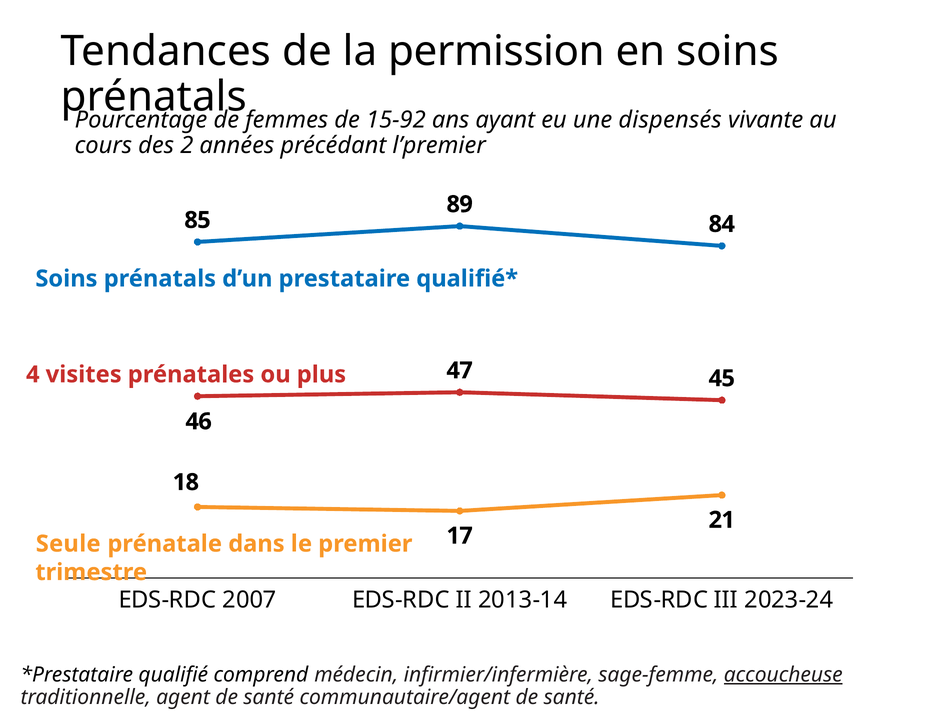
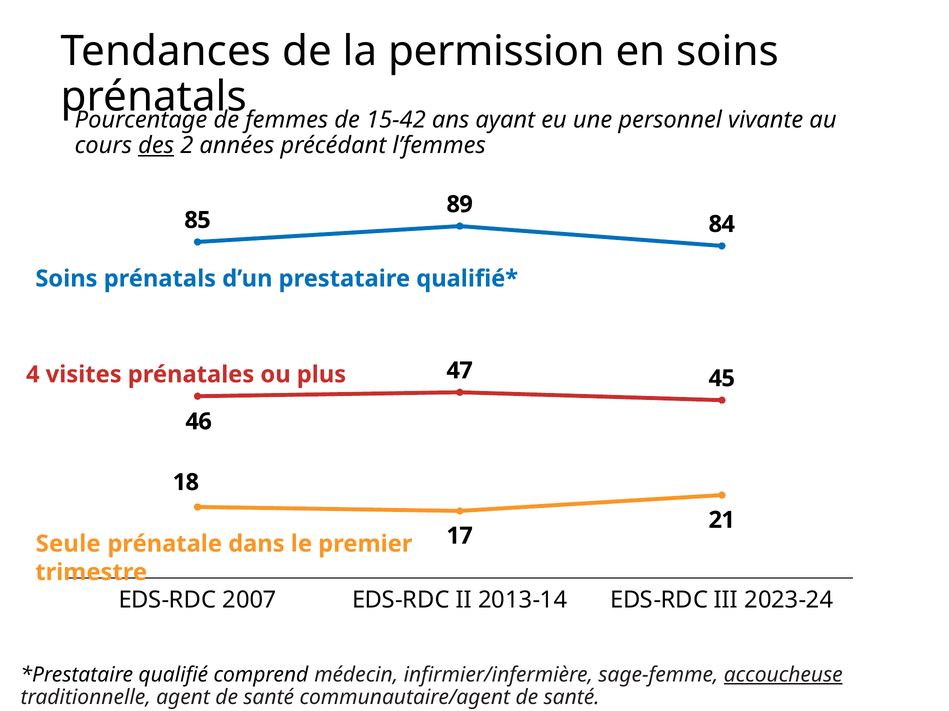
15-92: 15-92 -> 15-42
dispensés: dispensés -> personnel
des underline: none -> present
l’premier: l’premier -> l’femmes
